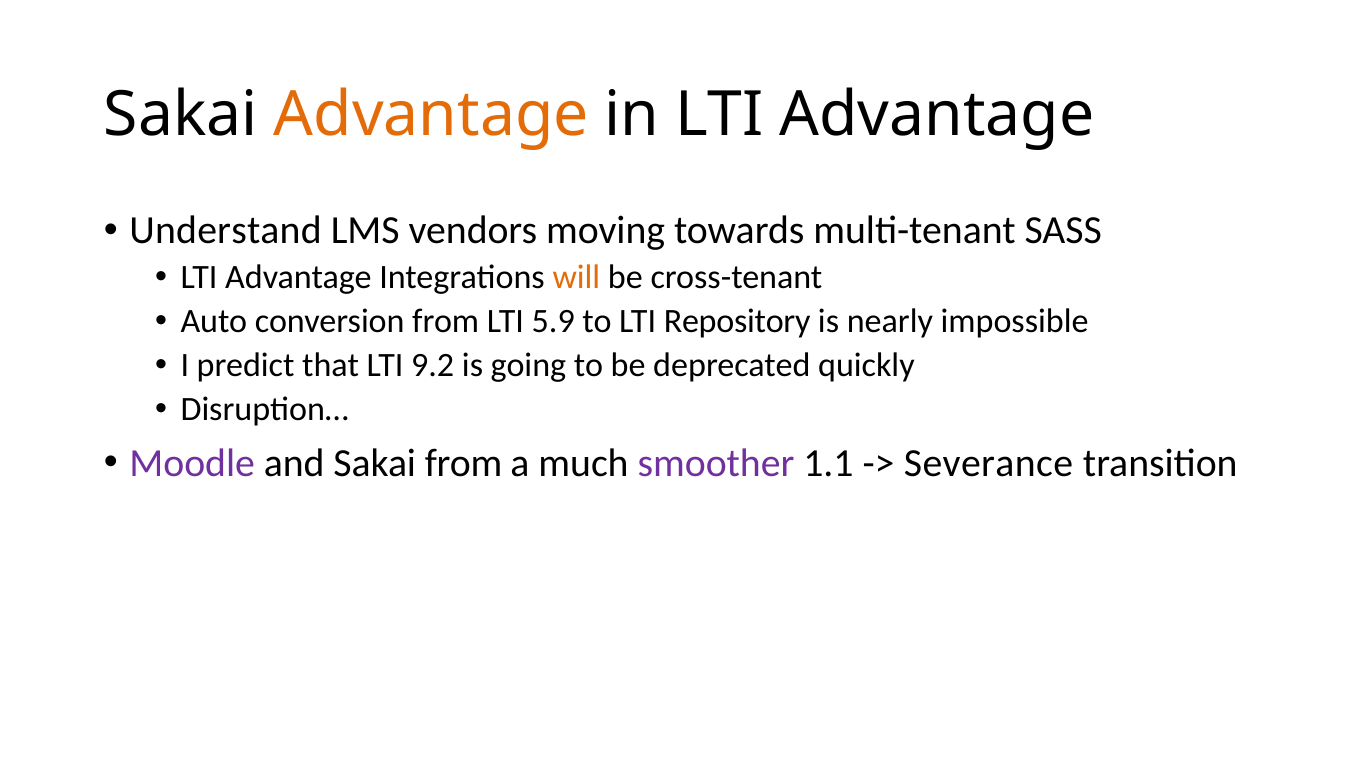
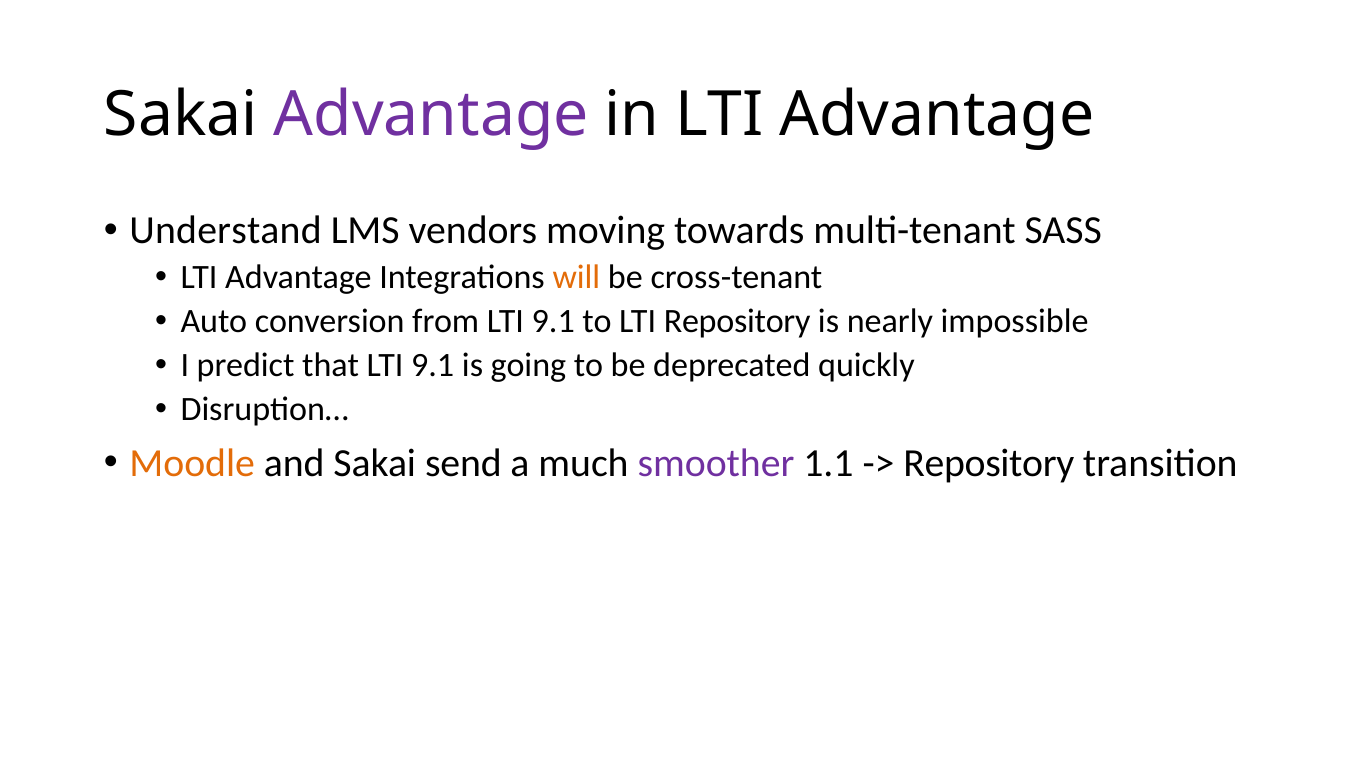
Advantage at (431, 114) colour: orange -> purple
from LTI 5.9: 5.9 -> 9.1
that LTI 9.2: 9.2 -> 9.1
Moodle colour: purple -> orange
Sakai from: from -> send
Severance at (988, 463): Severance -> Repository
